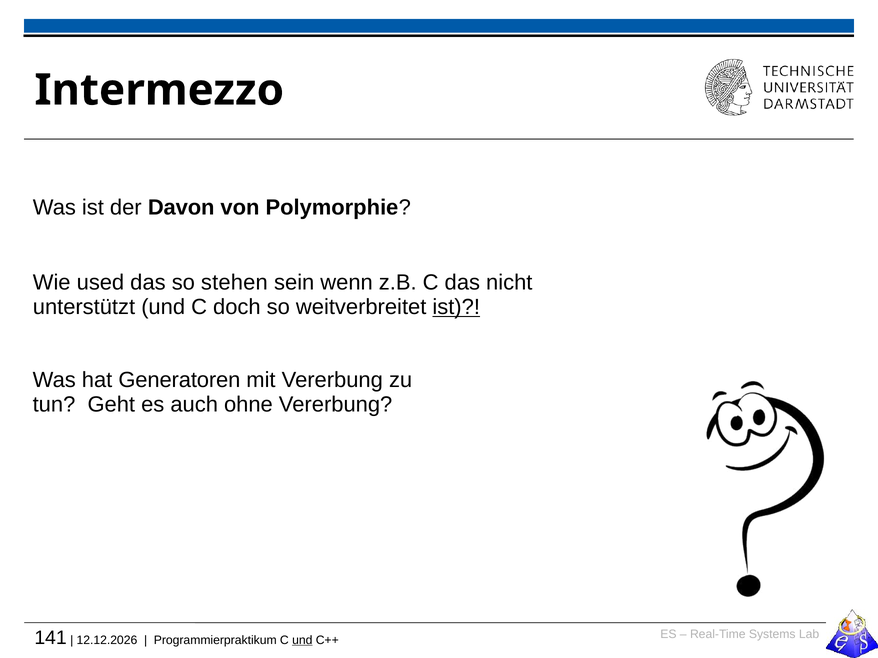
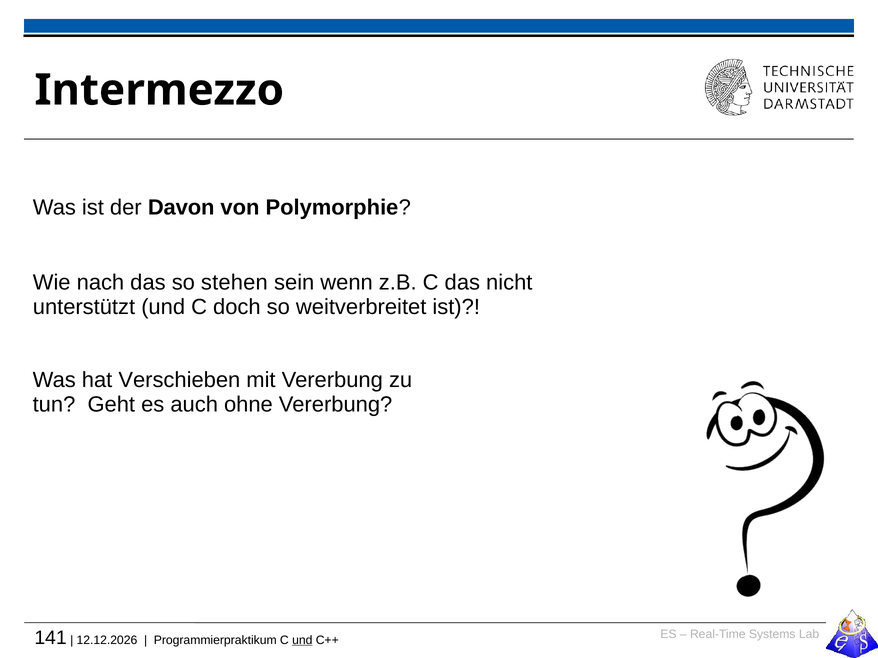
used: used -> nach
ist at (456, 307) underline: present -> none
Generatoren: Generatoren -> Verschieben
